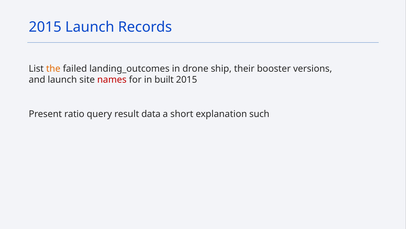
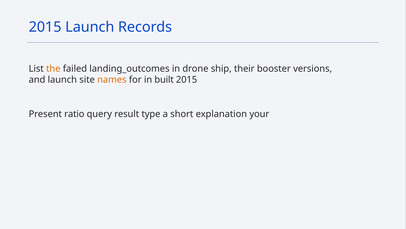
names colour: red -> orange
data: data -> type
such: such -> your
